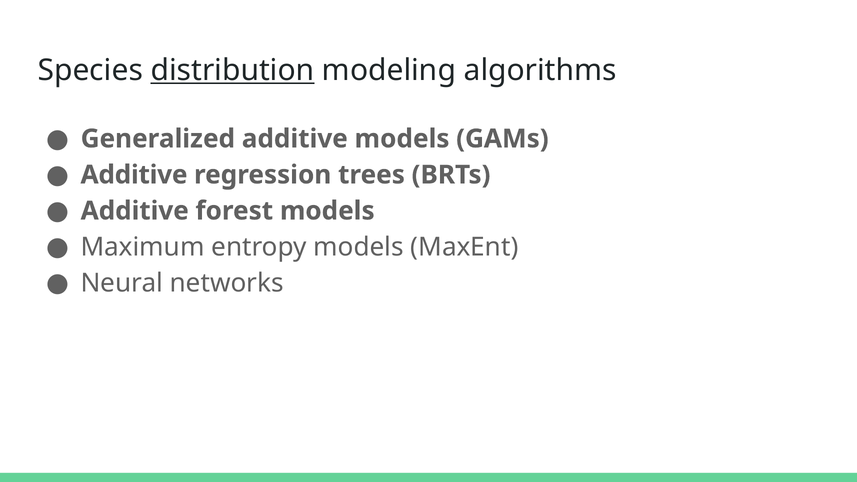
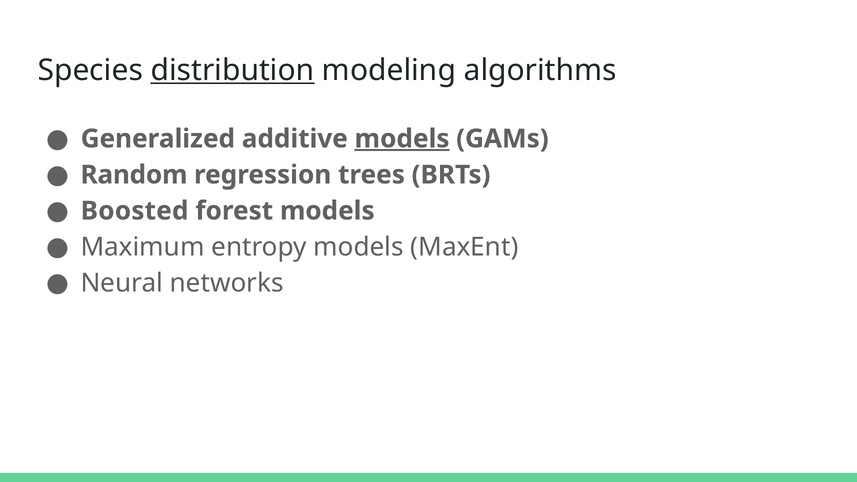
models at (402, 139) underline: none -> present
Additive at (134, 175): Additive -> Random
Additive at (135, 211): Additive -> Boosted
